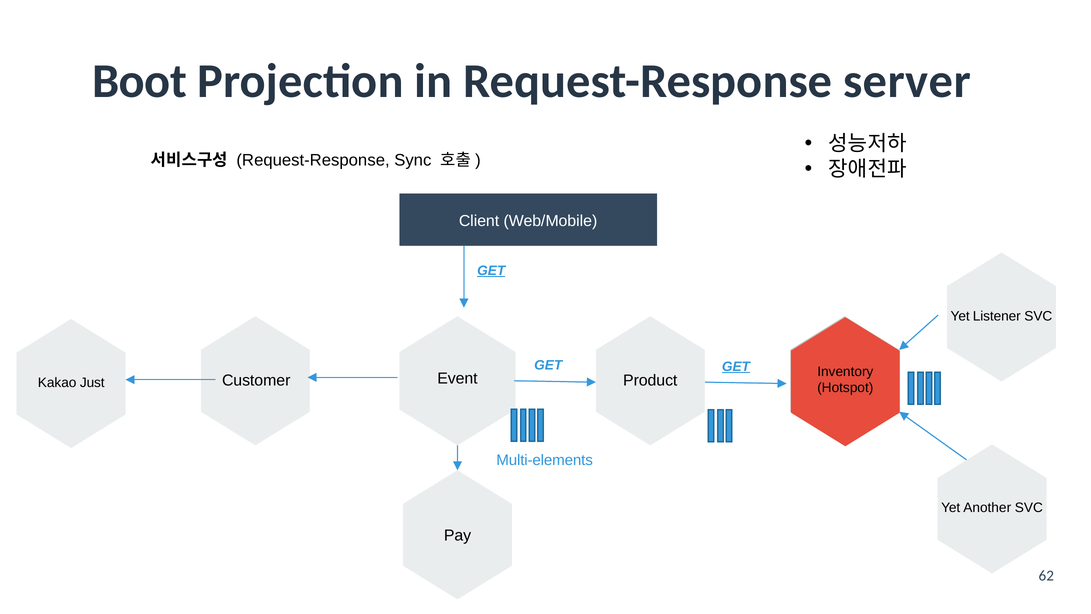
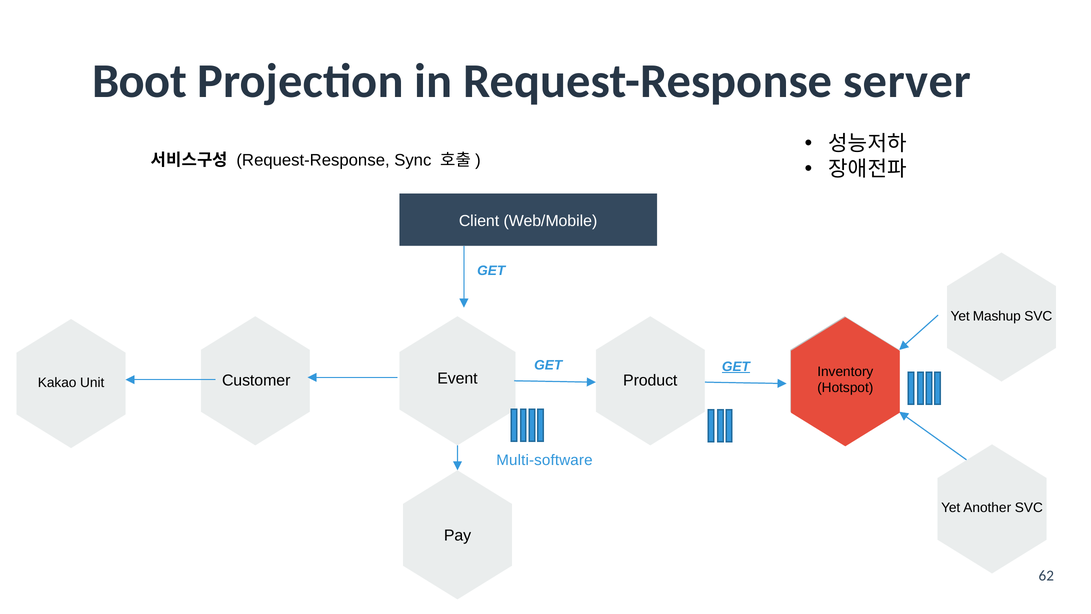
GET at (491, 271) underline: present -> none
Listener: Listener -> Mashup
Just: Just -> Unit
Multi-elements: Multi-elements -> Multi-software
